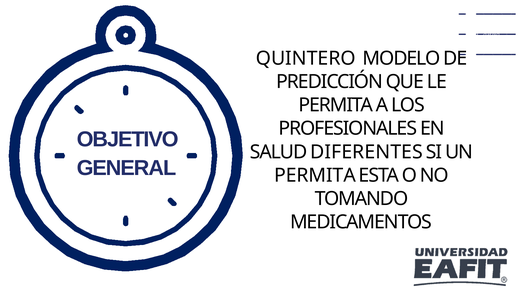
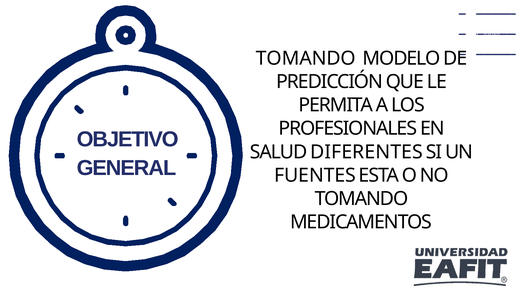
QUINTERO at (306, 59): QUINTERO -> TOMANDO
PERMITA at (315, 176): PERMITA -> FUENTES
